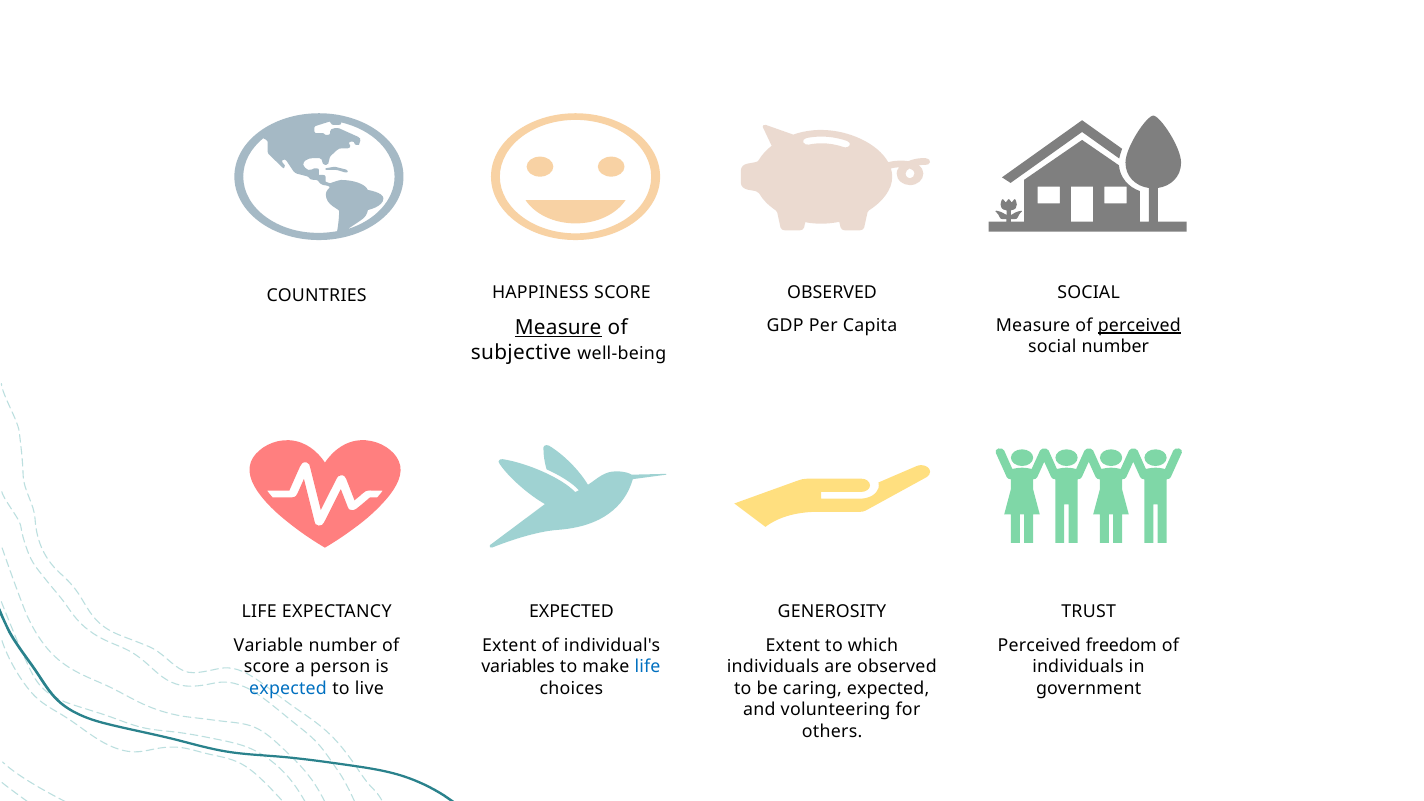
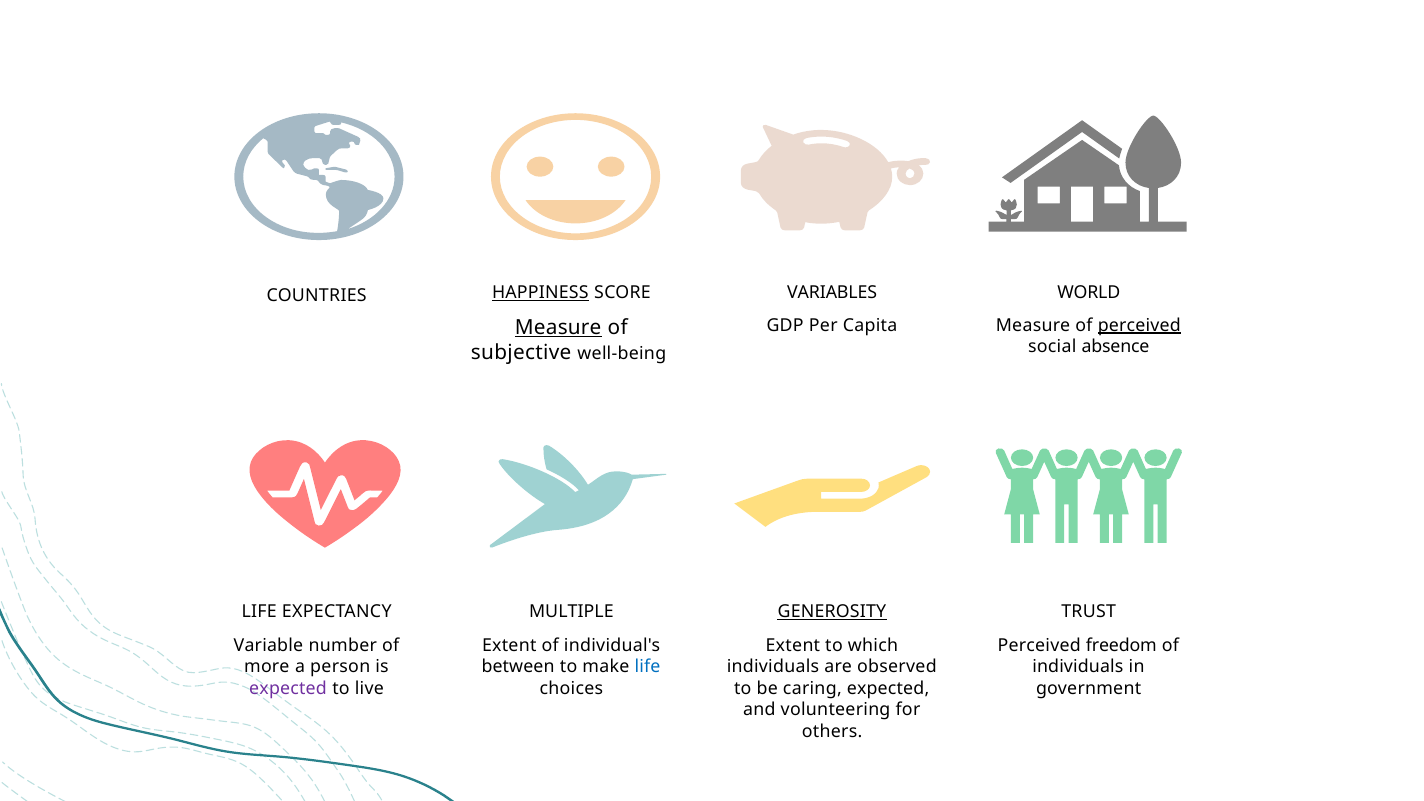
SOCIAL at (1089, 293): SOCIAL -> WORLD
OBSERVED at (832, 293): OBSERVED -> VARIABLES
HAPPINESS underline: none -> present
social number: number -> absence
EXPECTED at (571, 612): EXPECTED -> MULTIPLE
GENEROSITY underline: none -> present
score at (267, 667): score -> more
variables: variables -> between
expected at (288, 688) colour: blue -> purple
